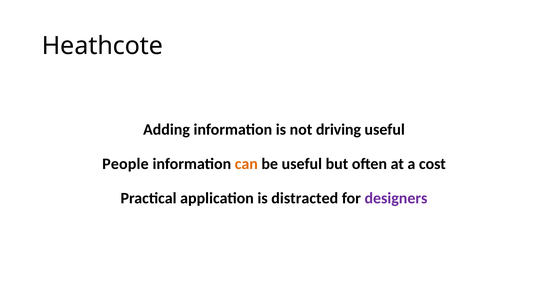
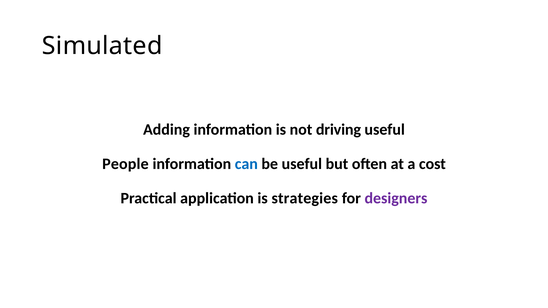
Heathcote: Heathcote -> Simulated
can colour: orange -> blue
distracted: distracted -> strategies
